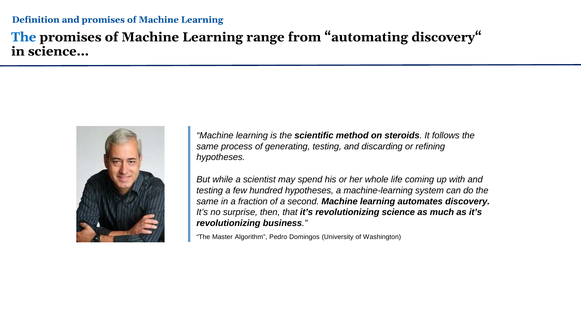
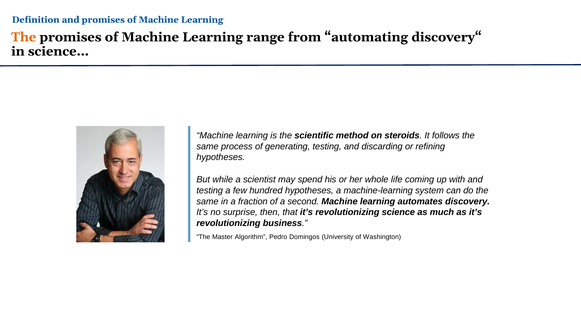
The at (24, 37) colour: blue -> orange
